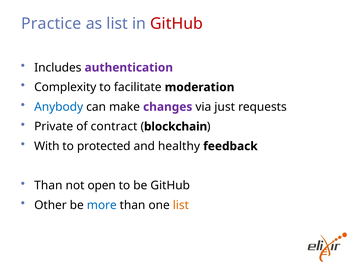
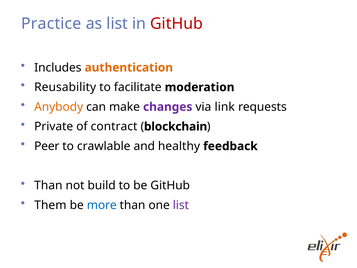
authentication colour: purple -> orange
Complexity: Complexity -> Reusability
Anybody colour: blue -> orange
just: just -> link
With: With -> Peer
protected: protected -> crawlable
open: open -> build
Other: Other -> Them
list at (181, 205) colour: orange -> purple
